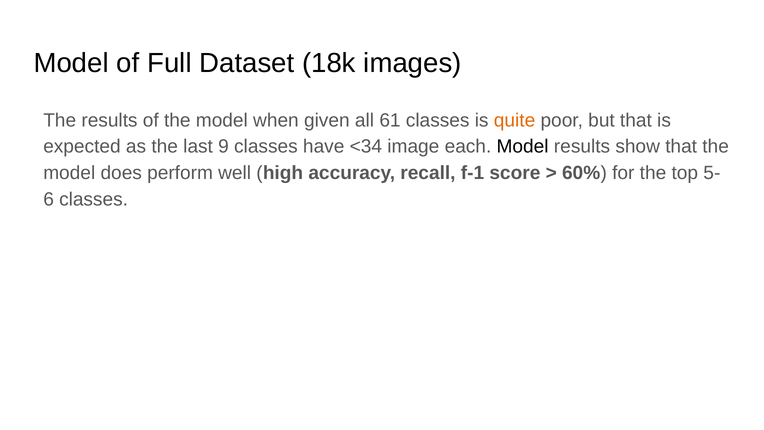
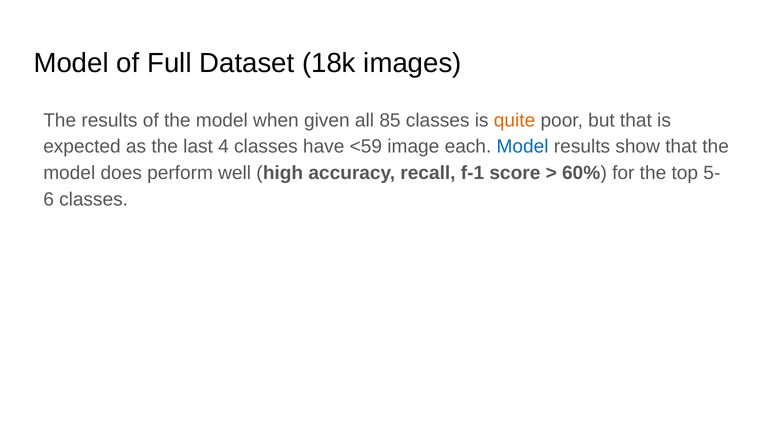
61: 61 -> 85
9: 9 -> 4
<34: <34 -> <59
Model at (523, 146) colour: black -> blue
